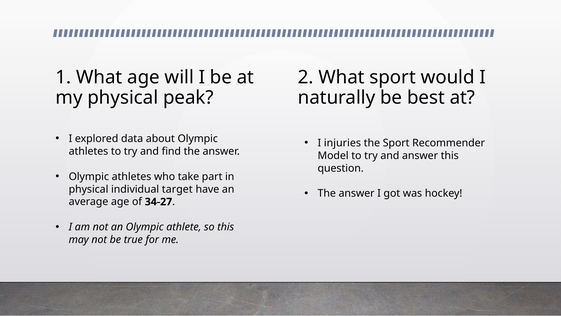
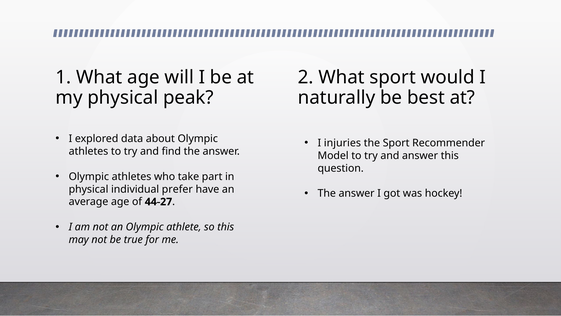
target: target -> prefer
34-27: 34-27 -> 44-27
